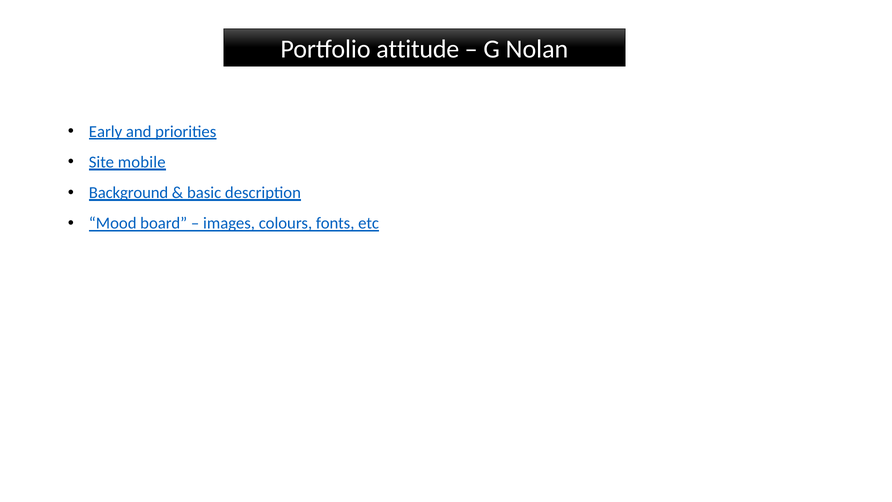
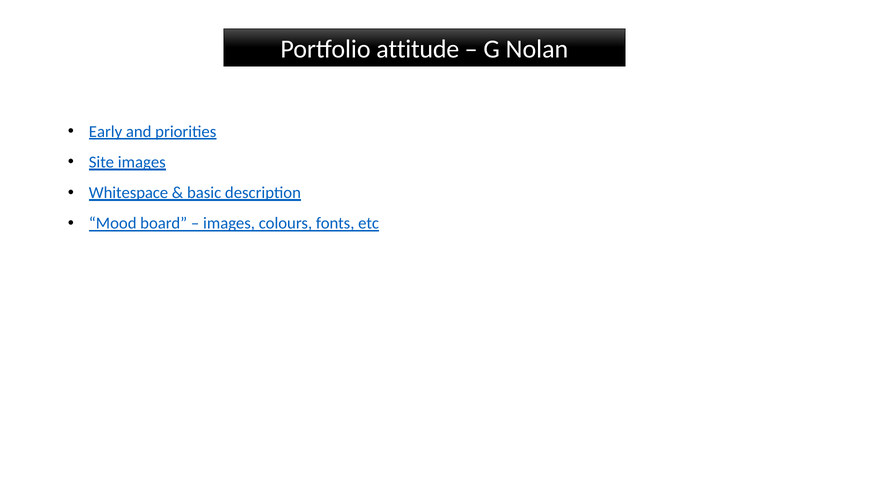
Site mobile: mobile -> images
Background: Background -> Whitespace
